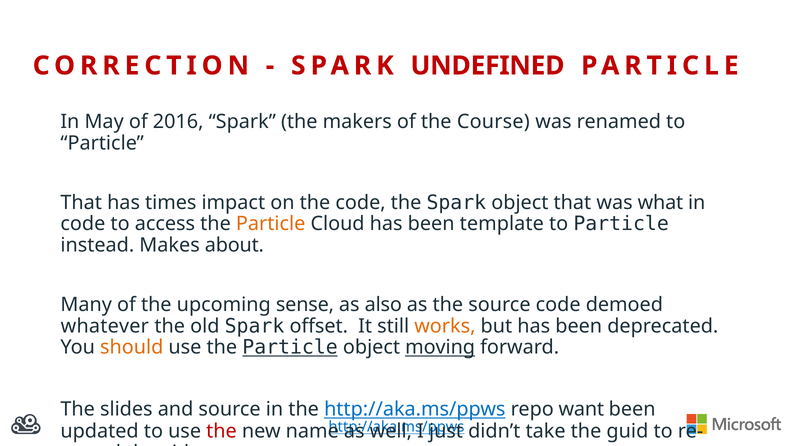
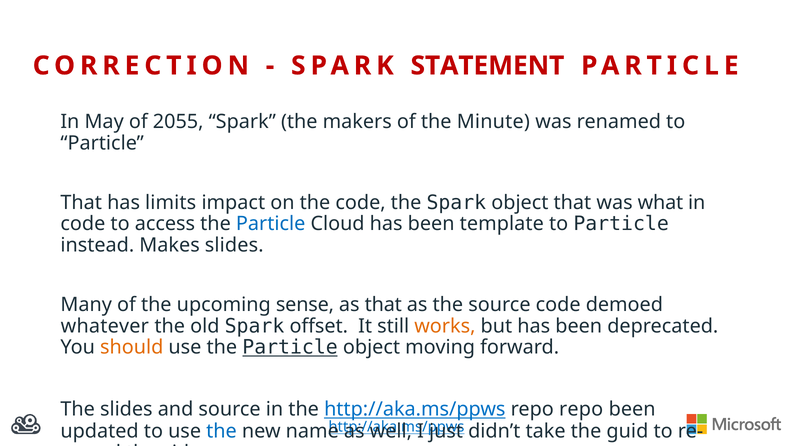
UNDEFINED: UNDEFINED -> STATEMENT
2016: 2016 -> 2055
Course: Course -> Minute
times: times -> limits
Particle at (271, 224) colour: orange -> blue
Makes about: about -> slides
as also: also -> that
moving underline: present -> none
repo want: want -> repo
the at (221, 431) colour: red -> blue
